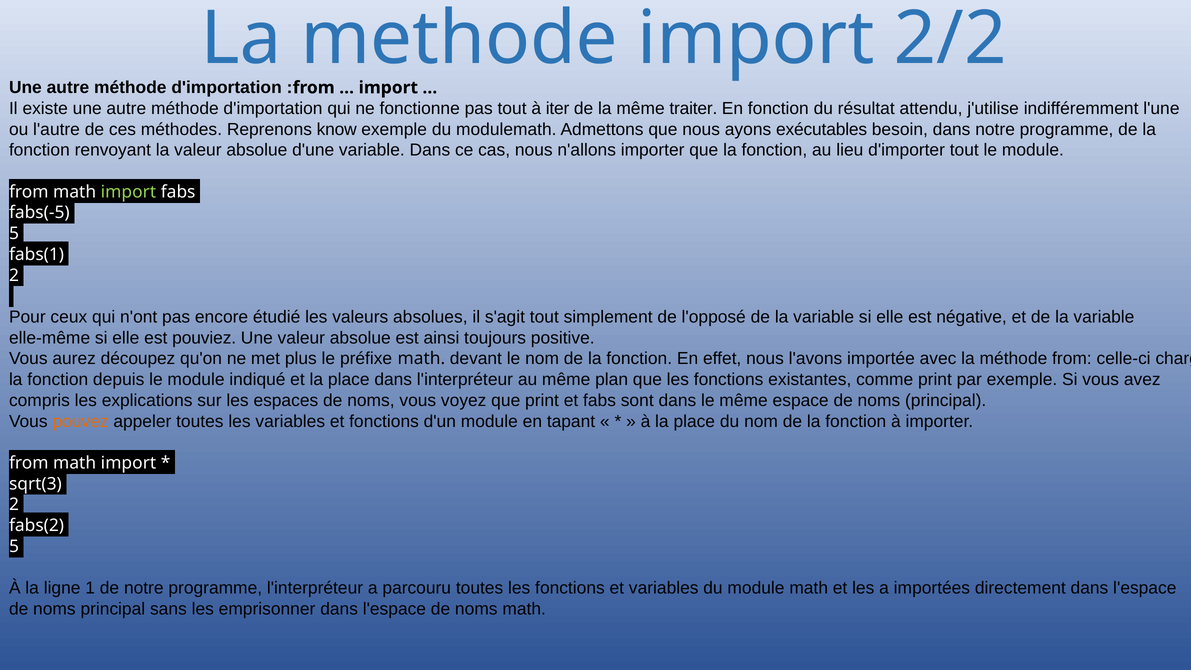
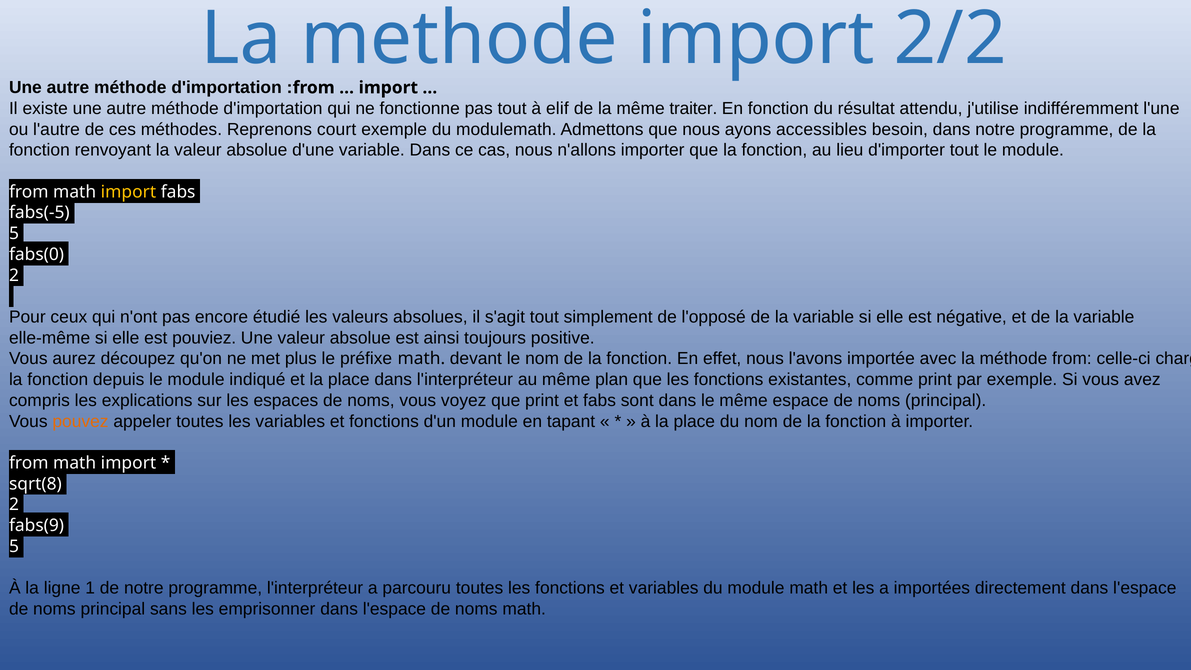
iter: iter -> elif
know: know -> court
exécutables: exécutables -> accessibles
import at (128, 192) colour: light green -> yellow
fabs(1: fabs(1 -> fabs(0
sqrt(3: sqrt(3 -> sqrt(8
fabs(2: fabs(2 -> fabs(9
